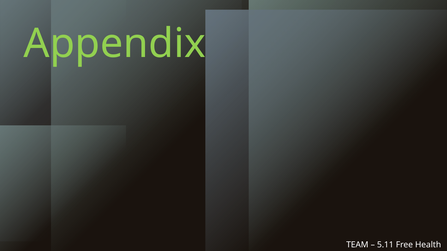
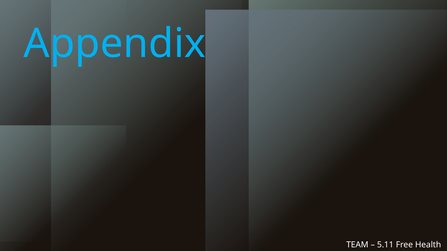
Appendix colour: light green -> light blue
